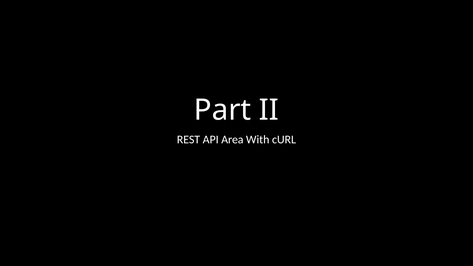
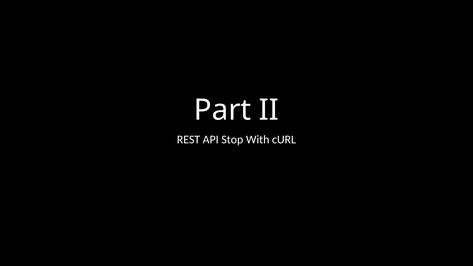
Area: Area -> Stop
